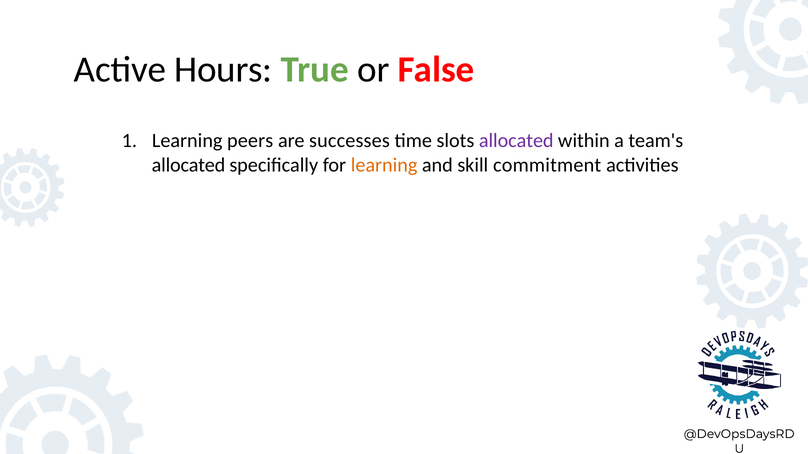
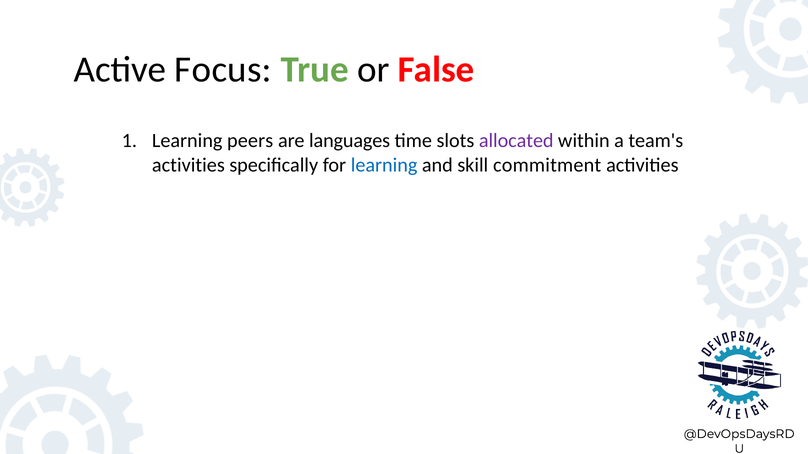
Hours: Hours -> Focus
successes: successes -> languages
allocated at (189, 165): allocated -> activities
learning at (384, 165) colour: orange -> blue
